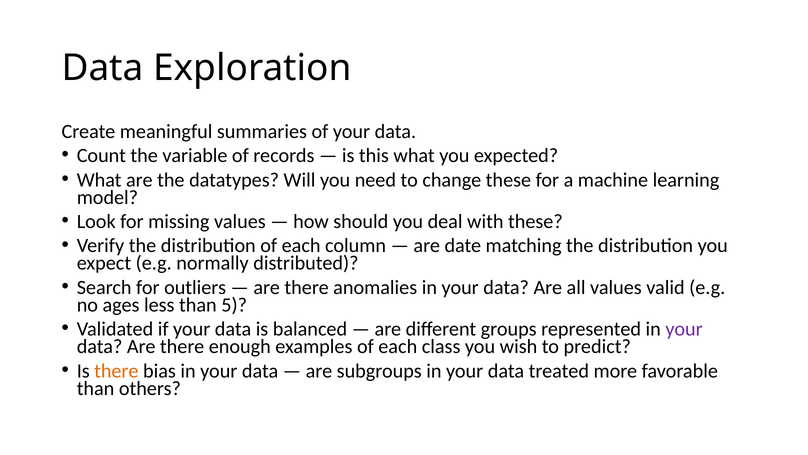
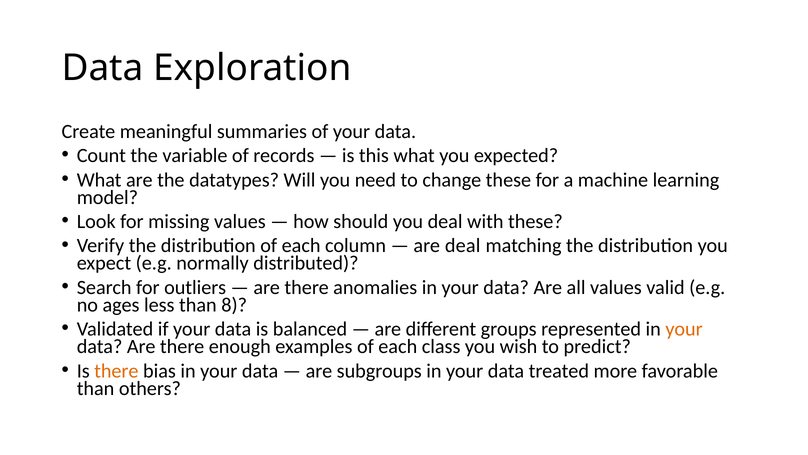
are date: date -> deal
5: 5 -> 8
your at (684, 329) colour: purple -> orange
